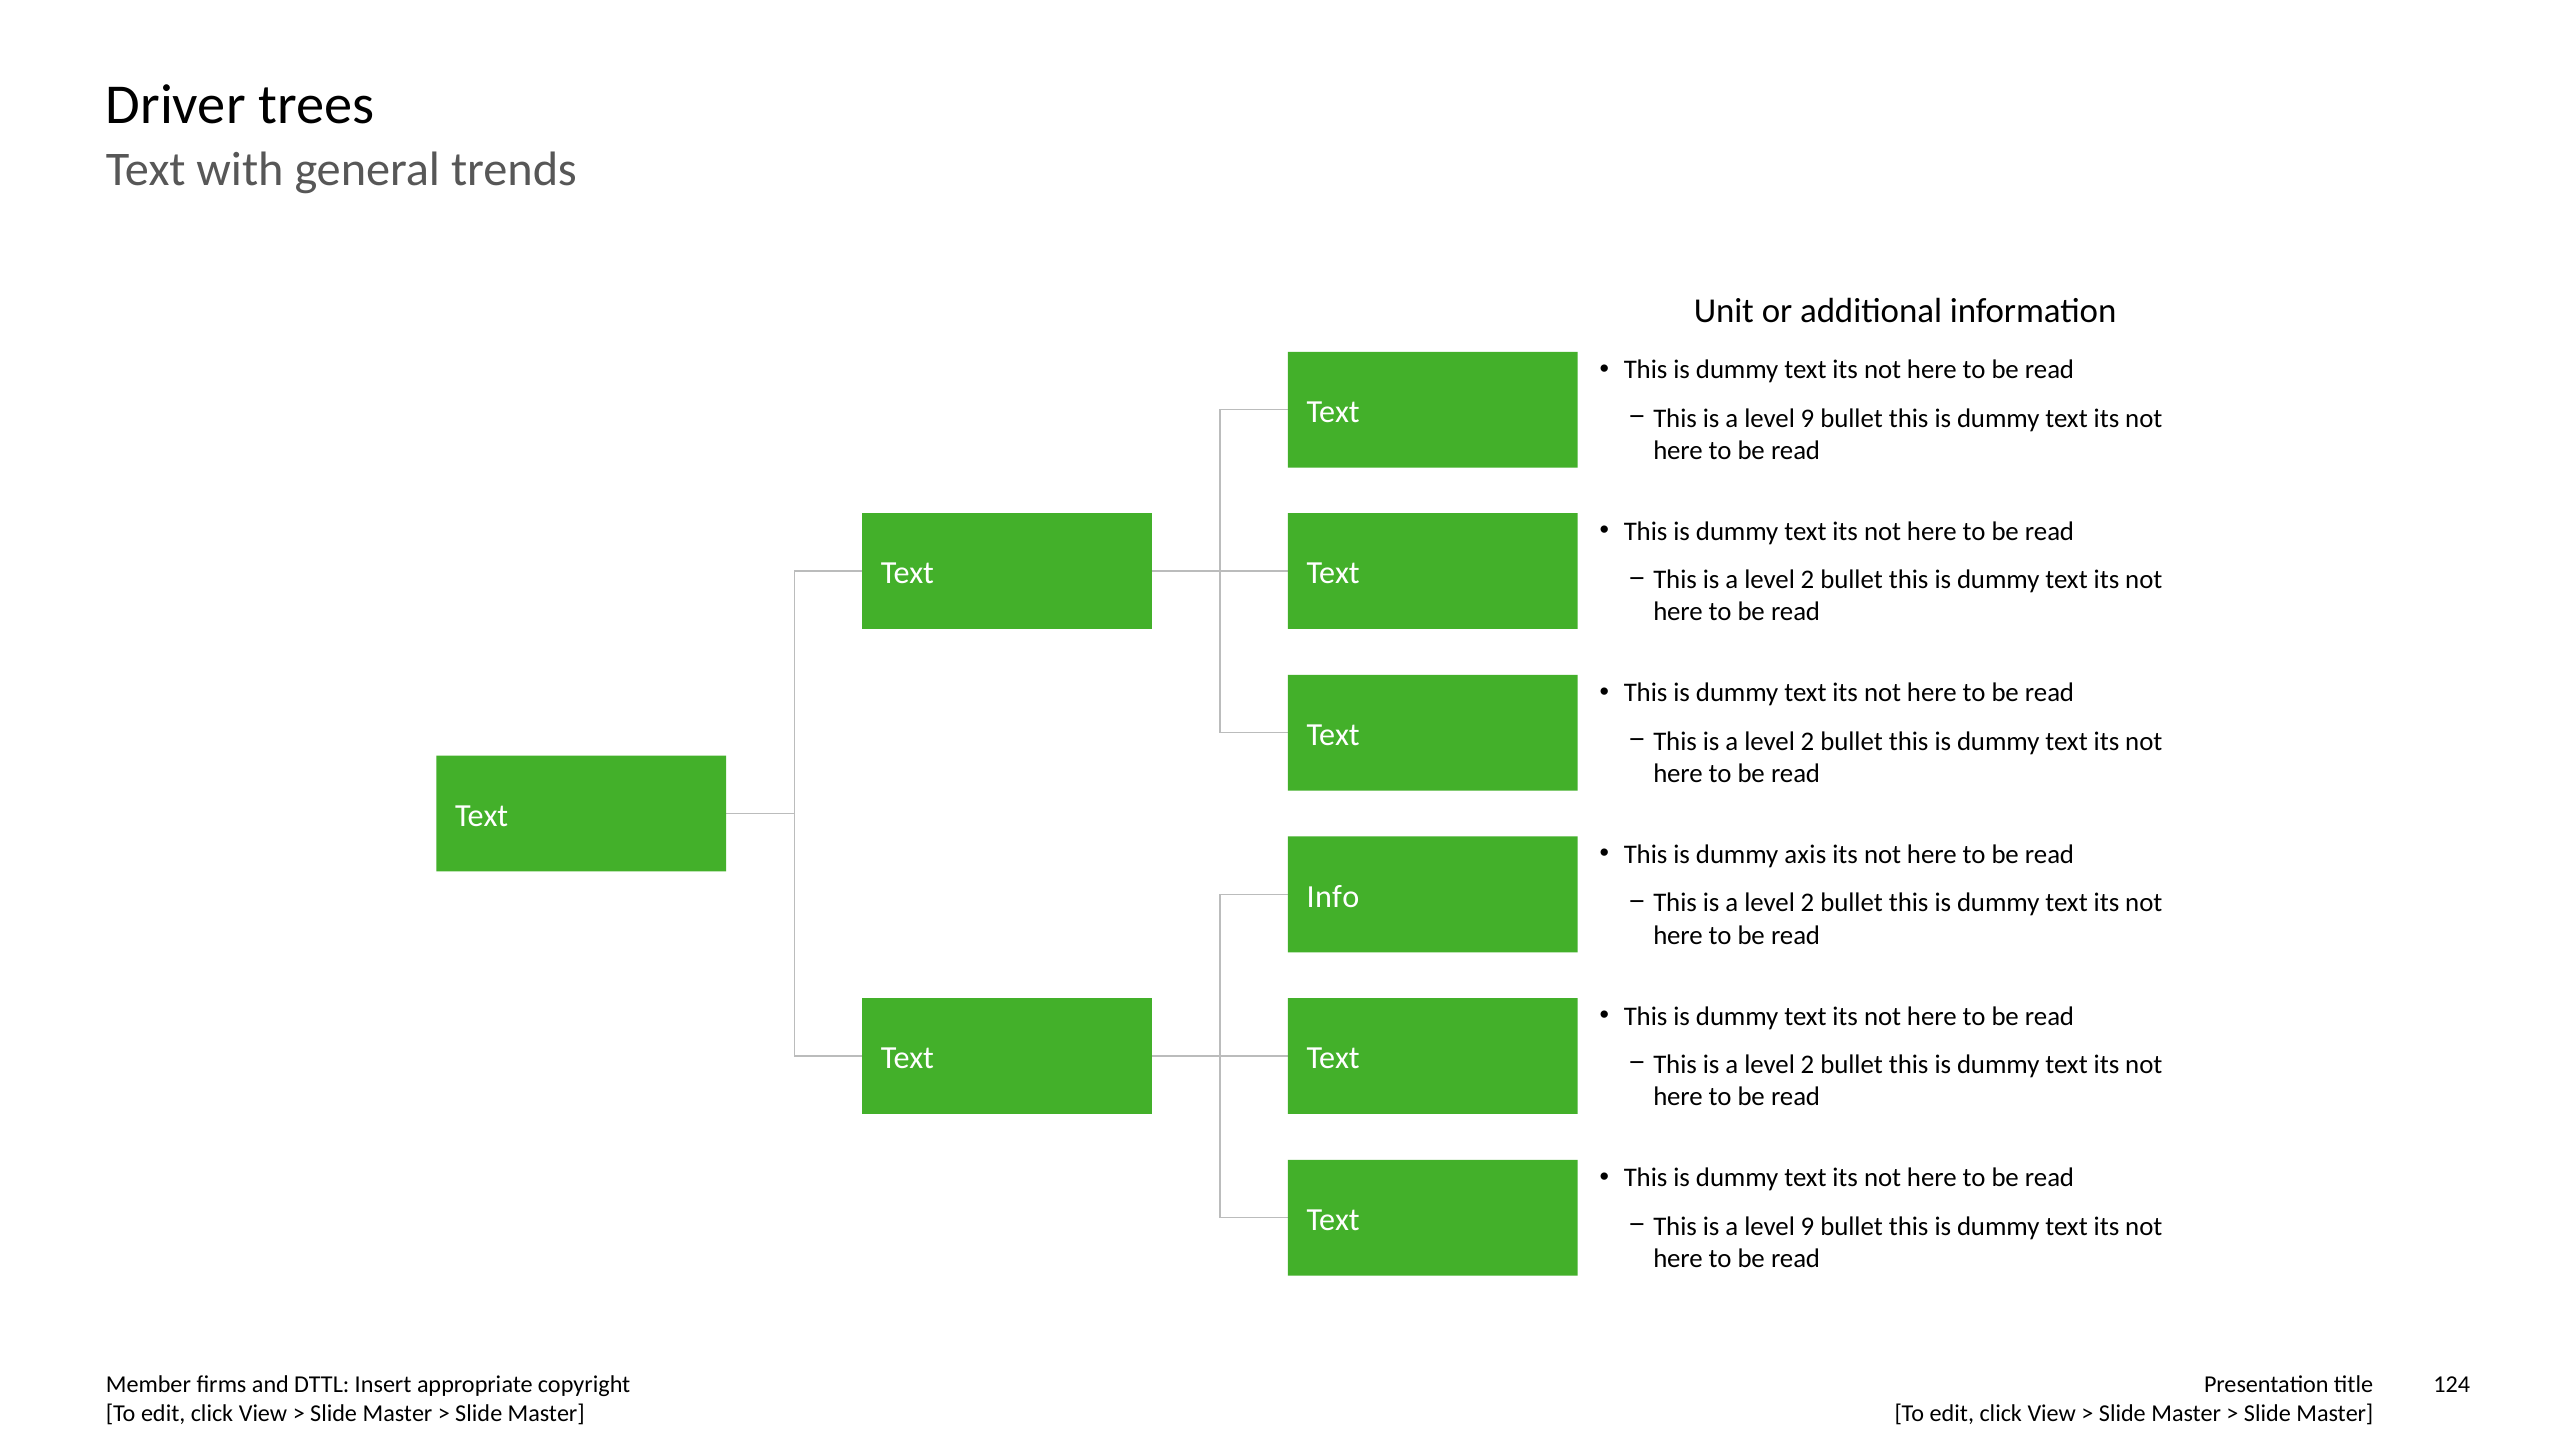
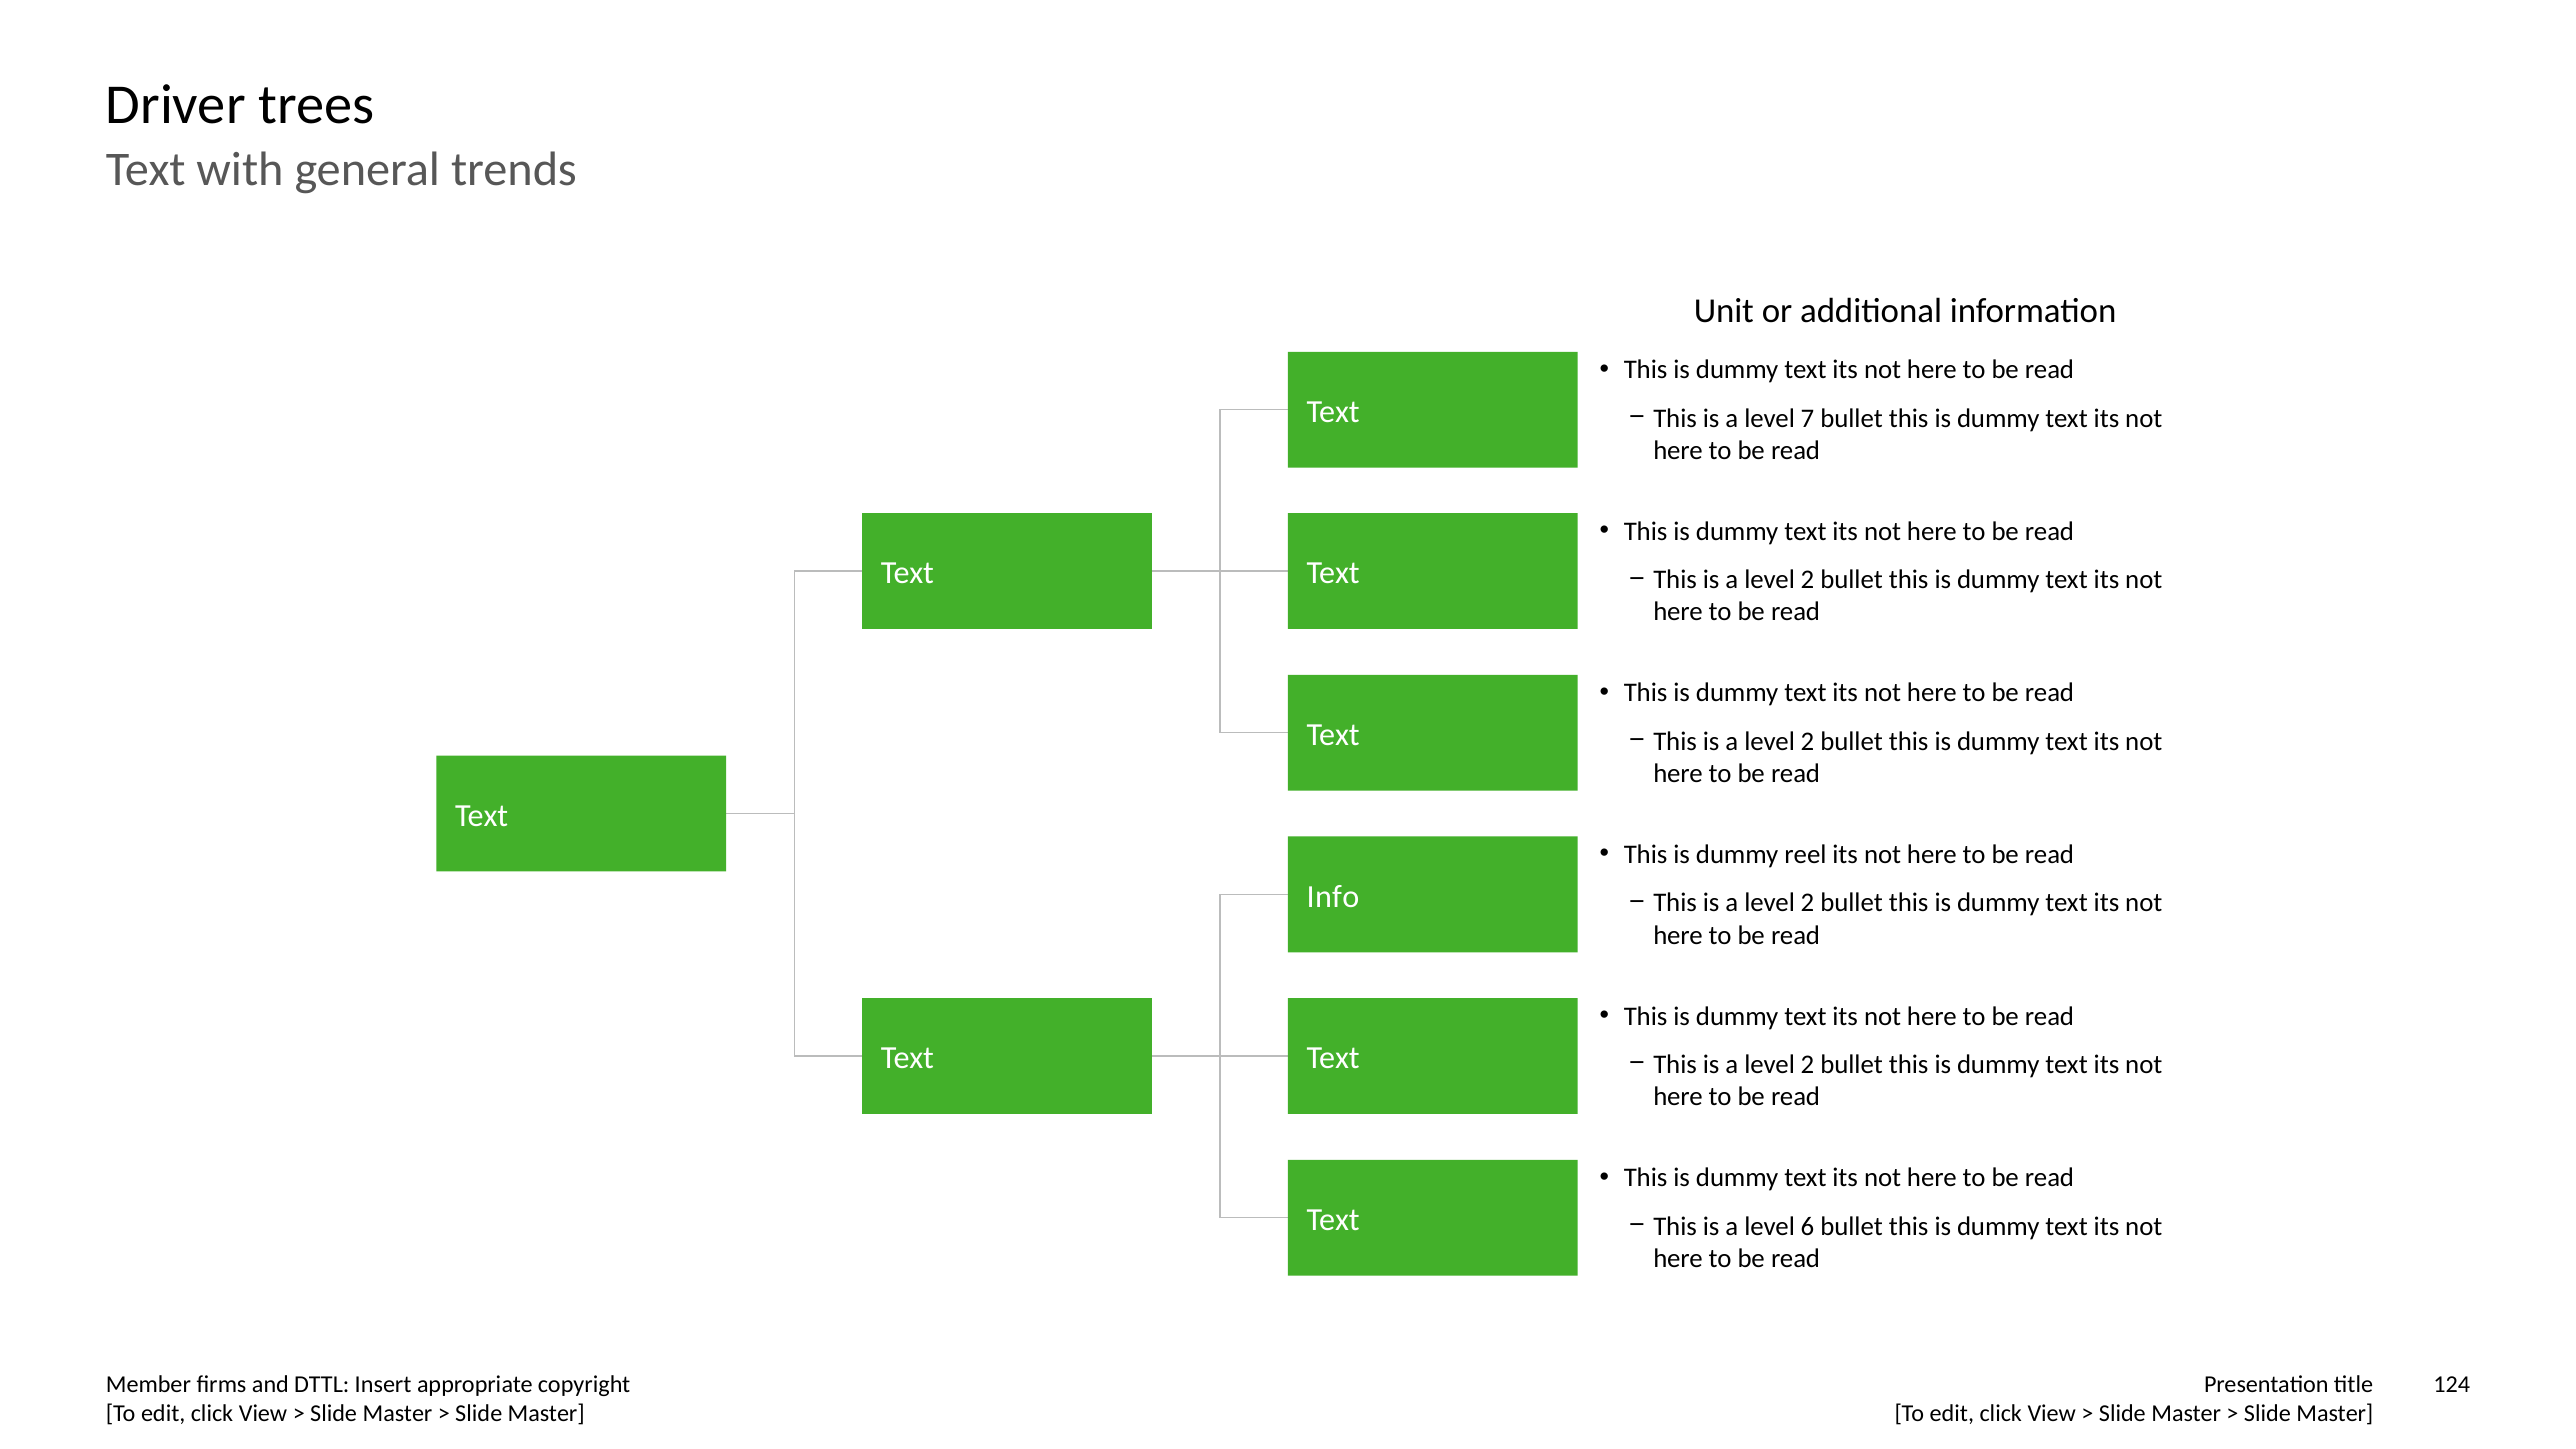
9 at (1808, 418): 9 -> 7
axis: axis -> reel
9 at (1808, 1226): 9 -> 6
